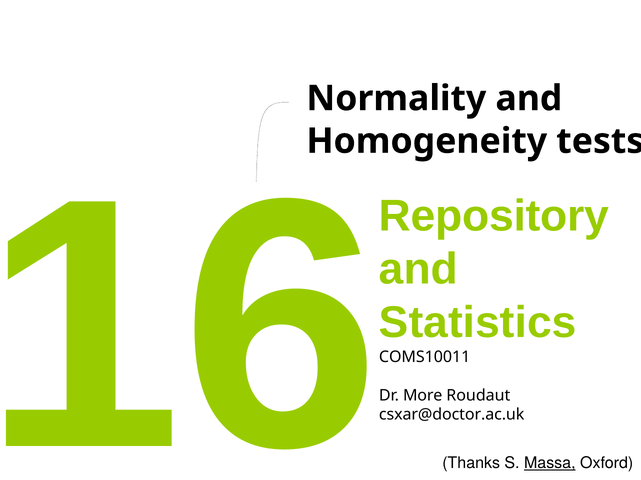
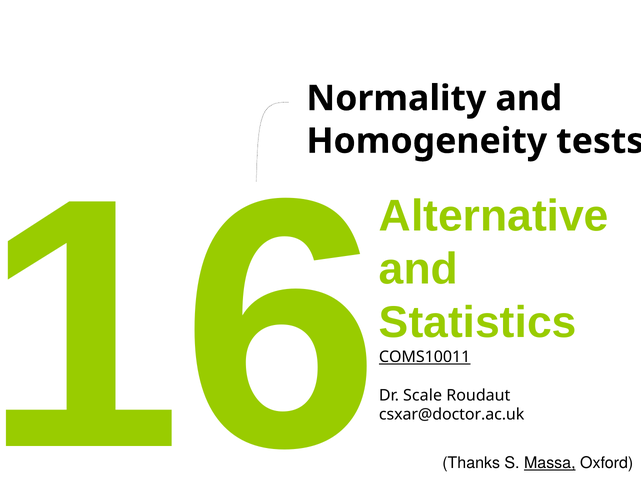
Repository: Repository -> Alternative
COMS10011 underline: none -> present
More: More -> Scale
